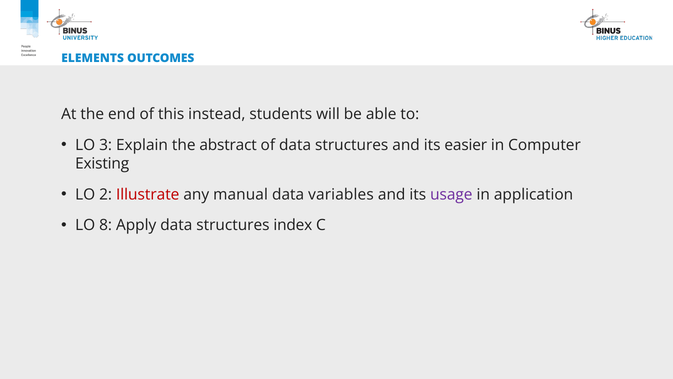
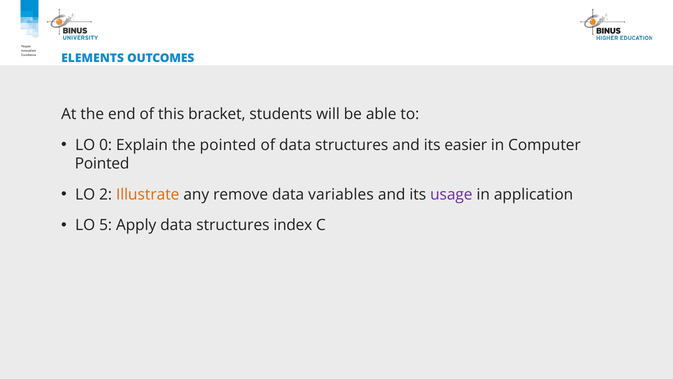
instead: instead -> bracket
3: 3 -> 0
the abstract: abstract -> pointed
Existing at (102, 164): Existing -> Pointed
Illustrate colour: red -> orange
manual: manual -> remove
8: 8 -> 5
